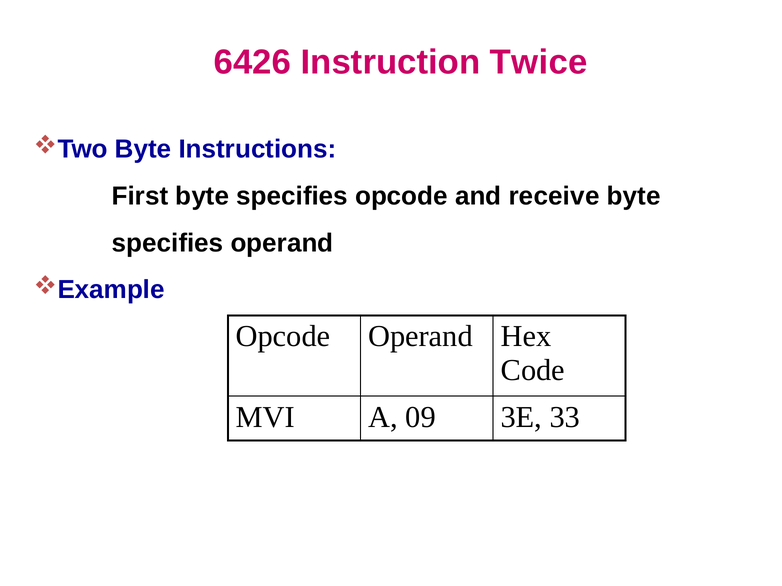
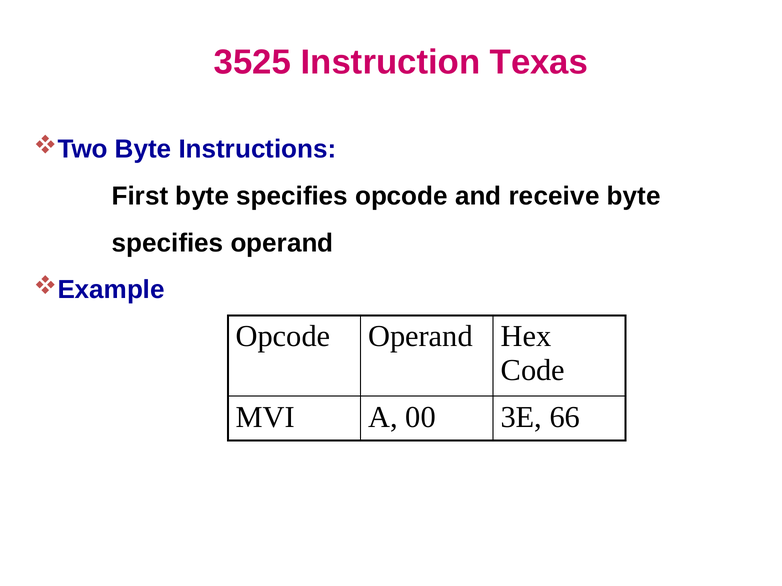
6426: 6426 -> 3525
Twice: Twice -> Texas
09: 09 -> 00
33: 33 -> 66
